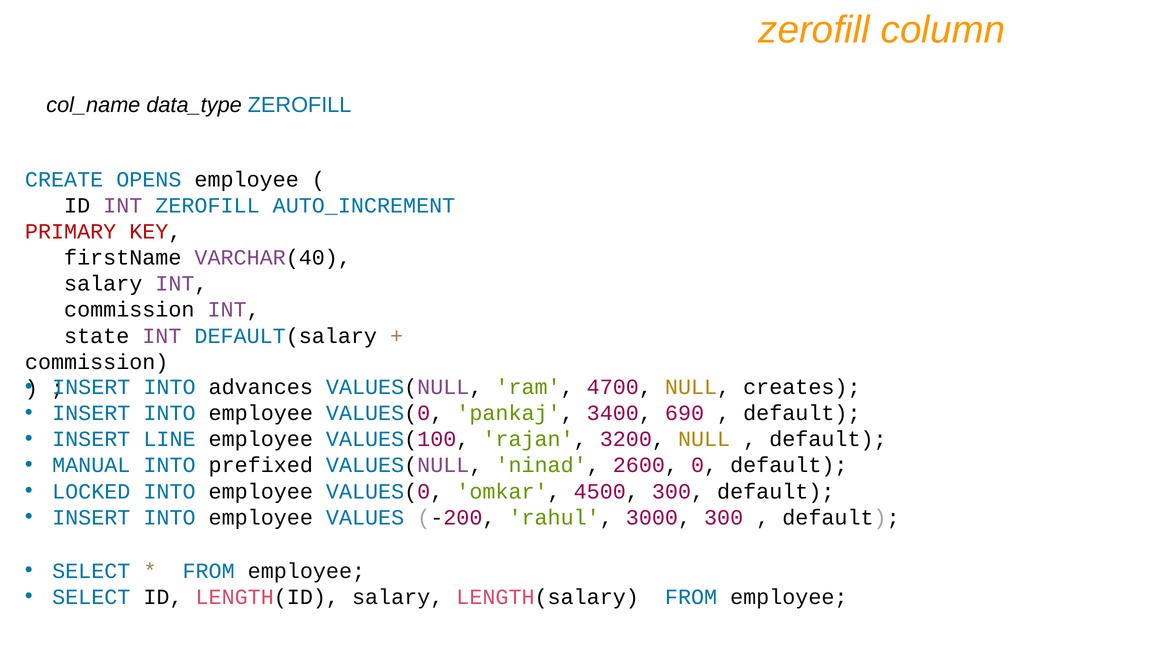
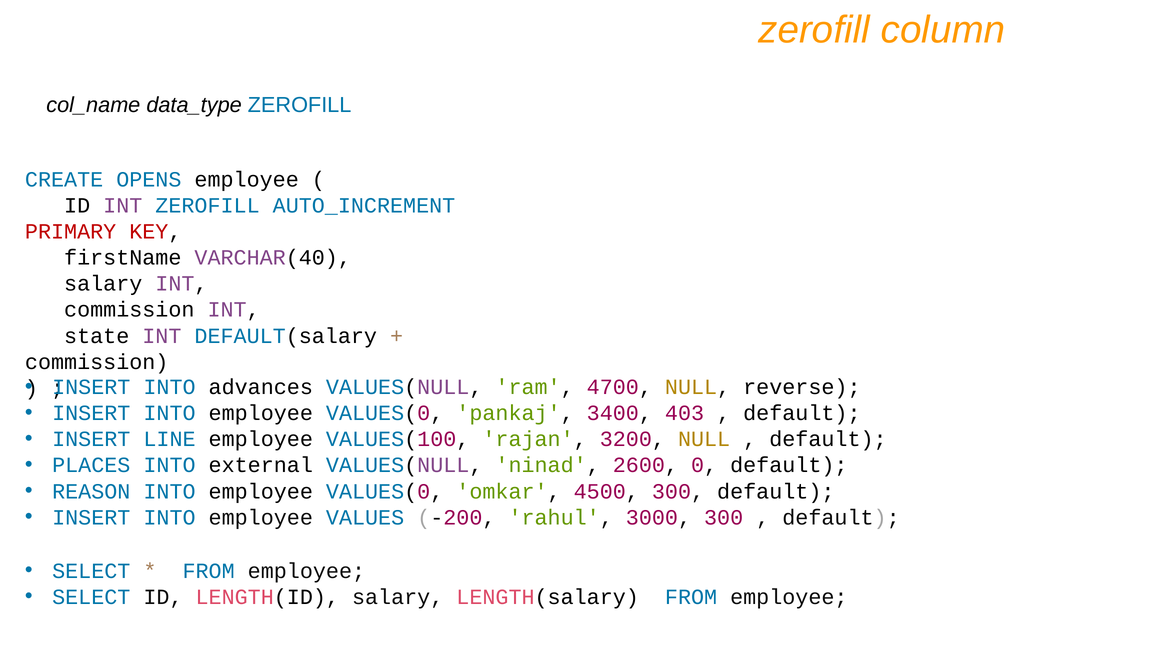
creates: creates -> reverse
690: 690 -> 403
MANUAL: MANUAL -> PLACES
prefixed: prefixed -> external
LOCKED: LOCKED -> REASON
